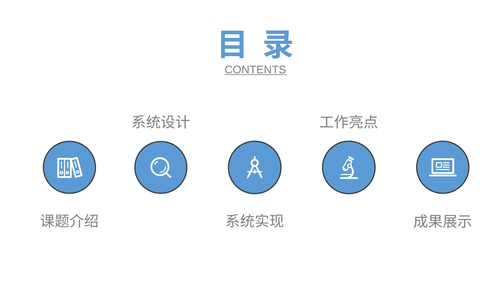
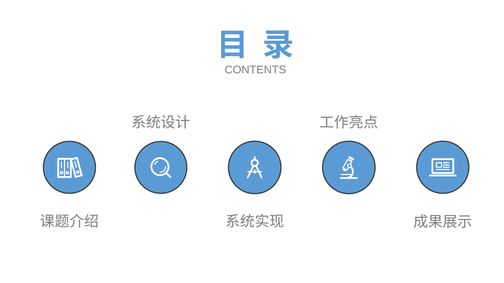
CONTENTS underline: present -> none
